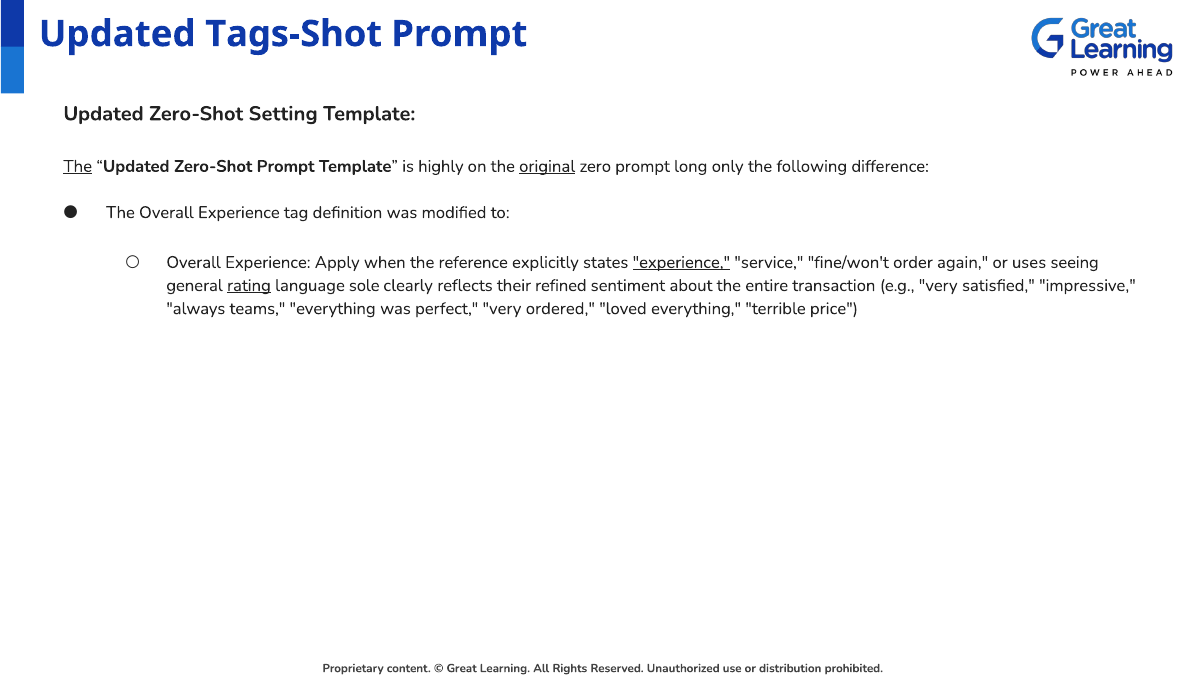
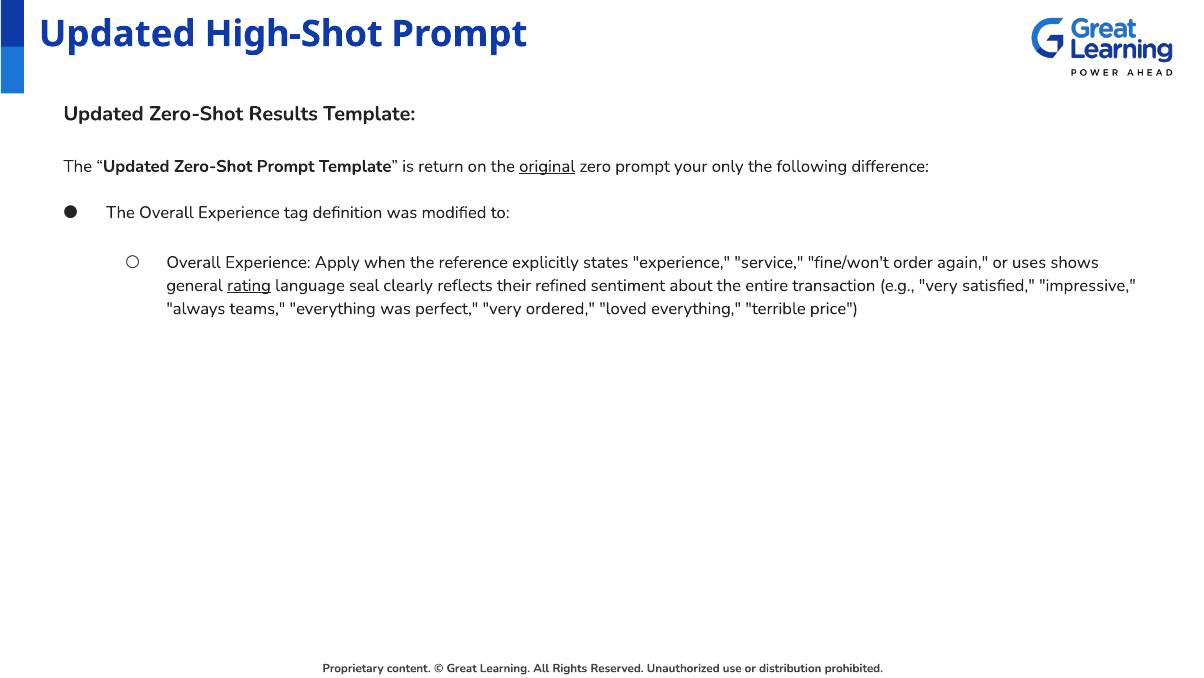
Tags-Shot: Tags-Shot -> High-Shot
Setting: Setting -> Results
The at (78, 166) underline: present -> none
highly: highly -> return
long: long -> your
experience at (681, 262) underline: present -> none
seeing: seeing -> shows
sole: sole -> seal
